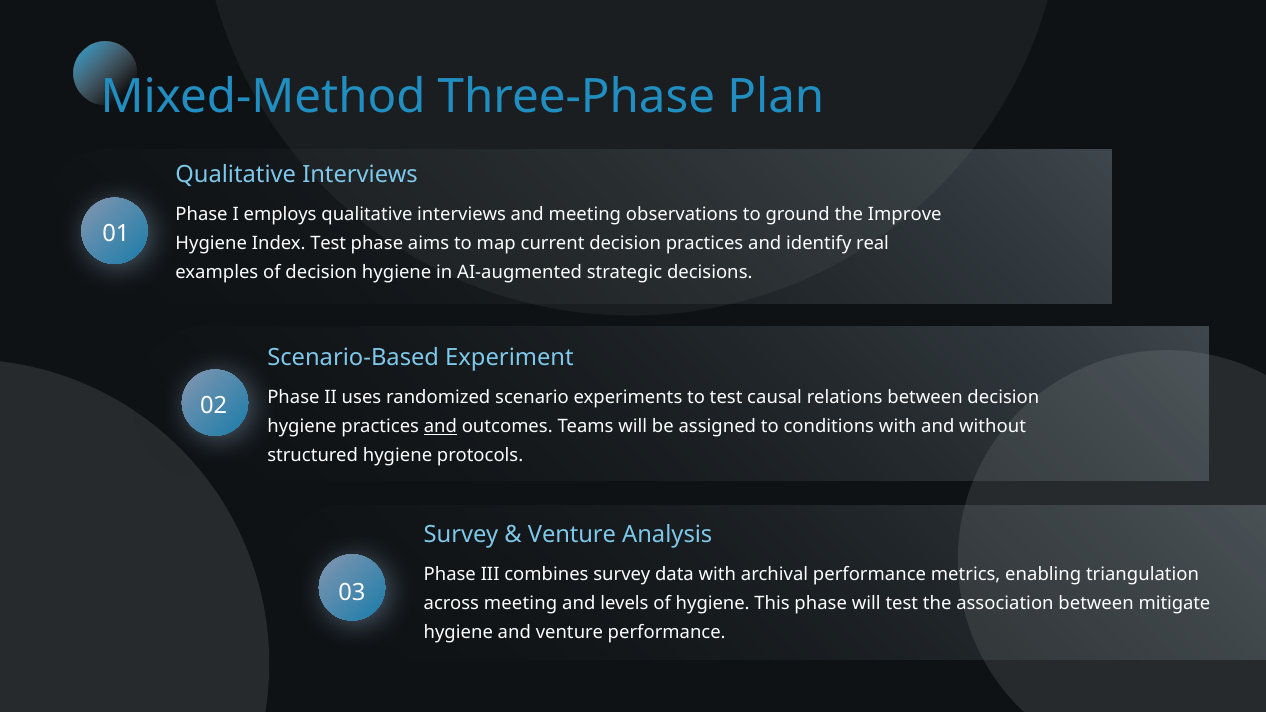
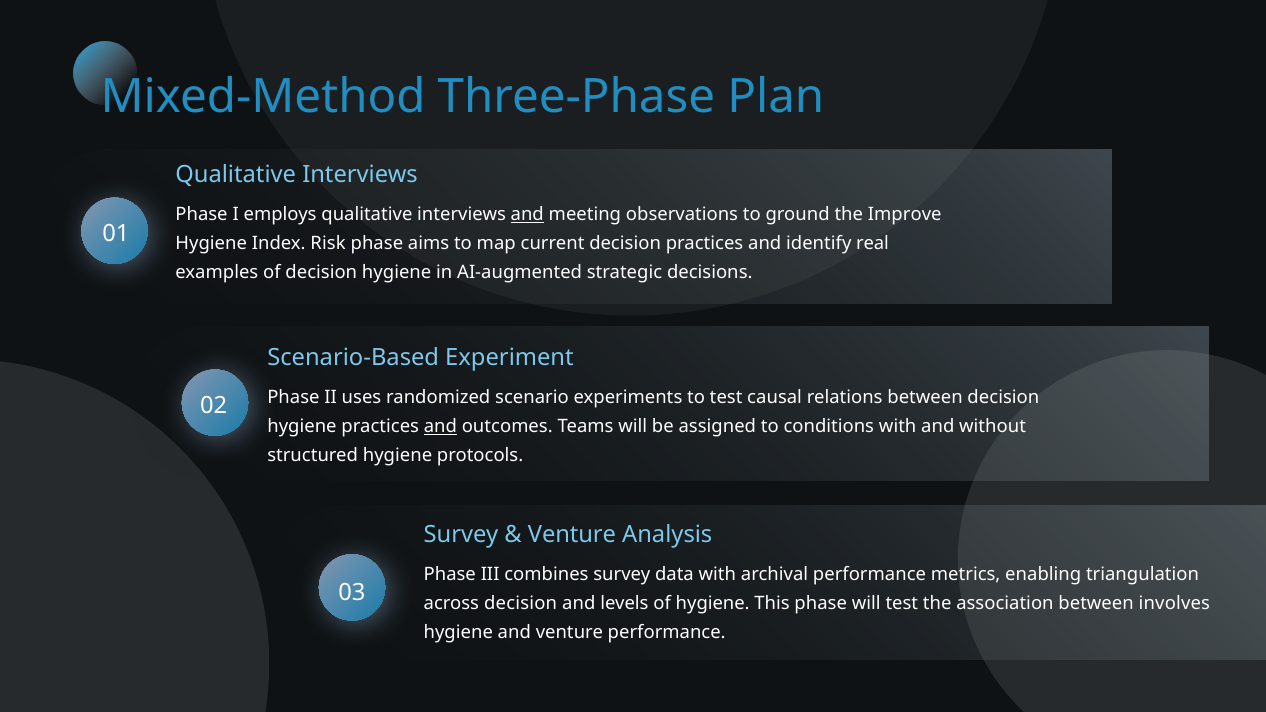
and at (527, 215) underline: none -> present
Index Test: Test -> Risk
across meeting: meeting -> decision
mitigate: mitigate -> involves
